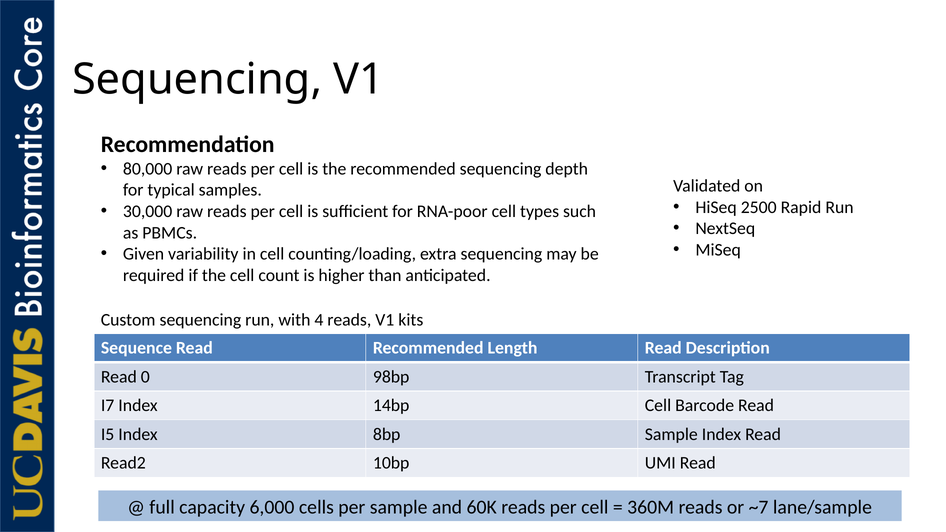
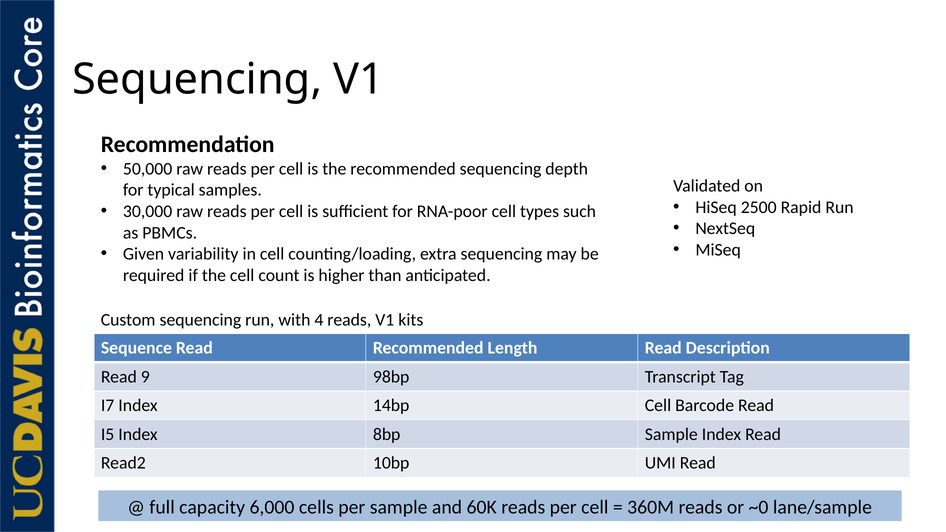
80,000: 80,000 -> 50,000
0: 0 -> 9
~7: ~7 -> ~0
